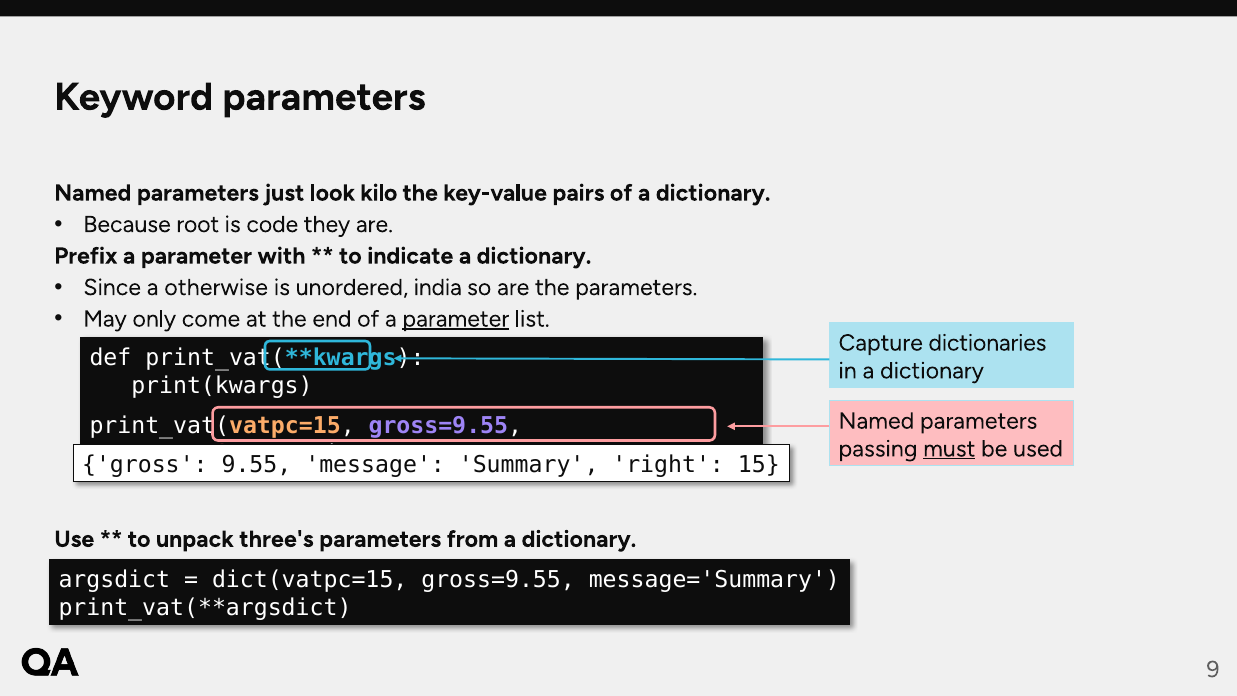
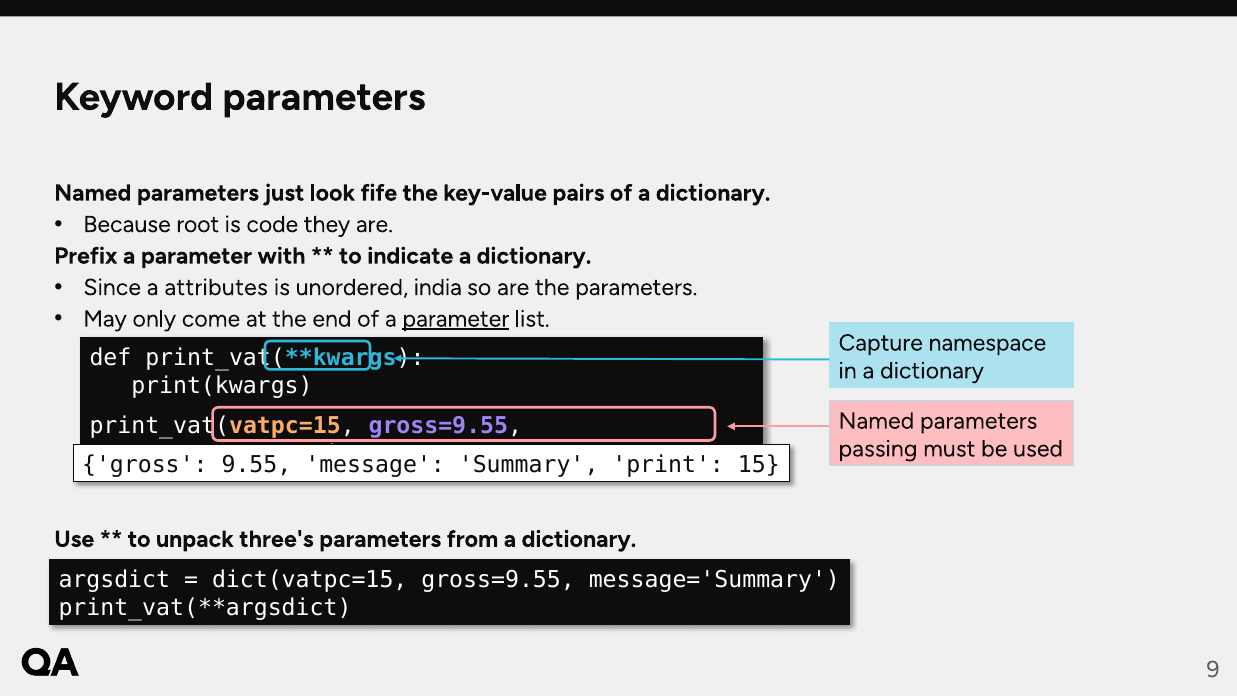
kilo: kilo -> fife
otherwise: otherwise -> attributes
dictionaries: dictionaries -> namespace
must underline: present -> none
right: right -> print
